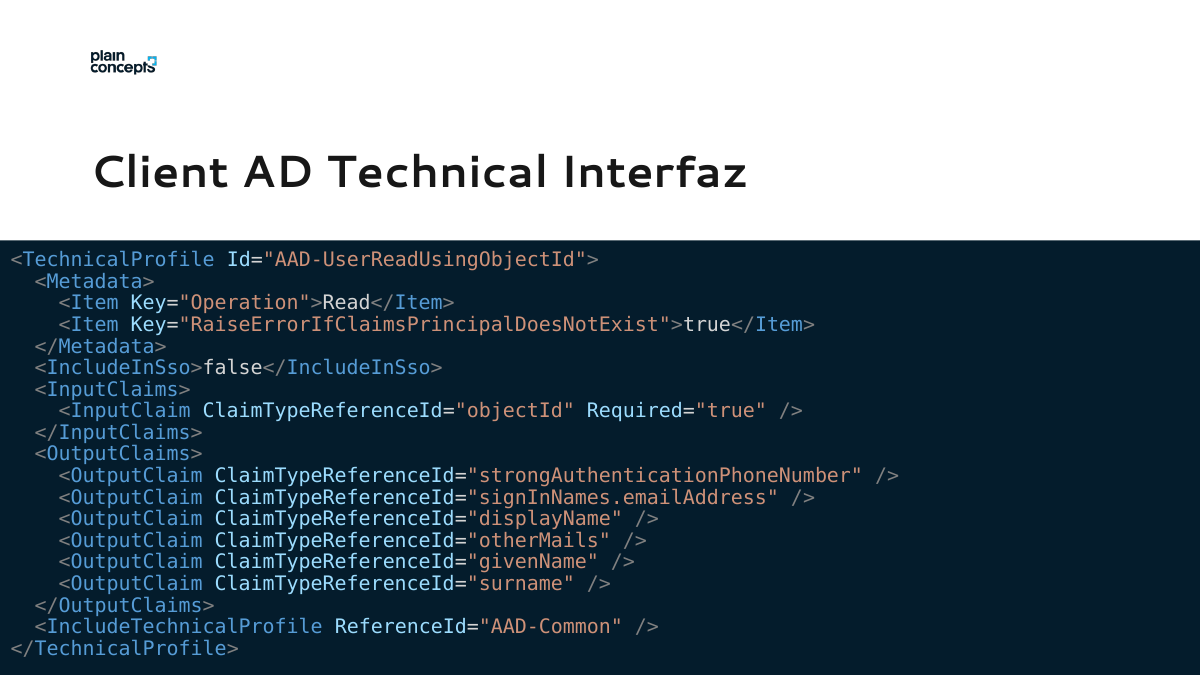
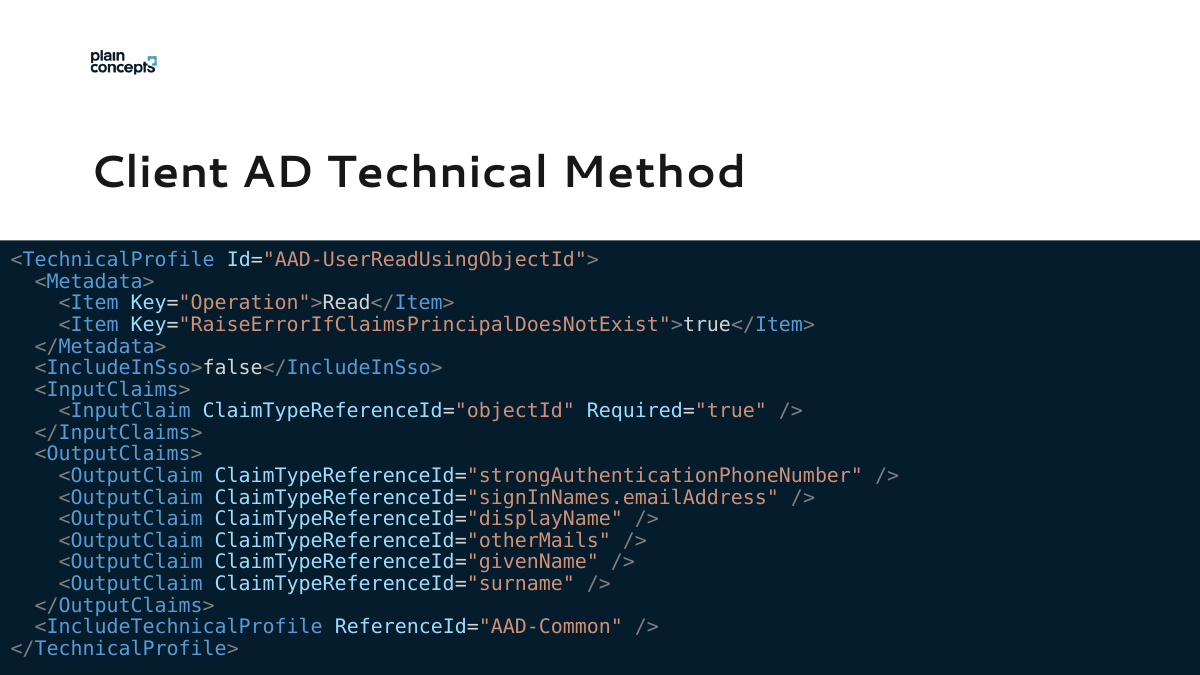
Interfaz: Interfaz -> Method
